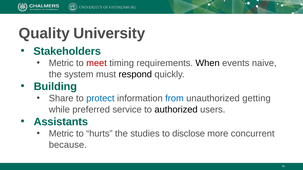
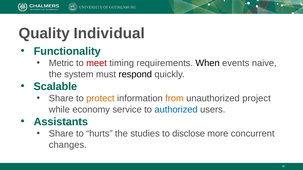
University: University -> Individual
Stakeholders: Stakeholders -> Functionality
Building: Building -> Scalable
protect colour: blue -> orange
from colour: blue -> orange
getting: getting -> project
preferred: preferred -> economy
authorized colour: black -> blue
Metric at (61, 134): Metric -> Share
because: because -> changes
